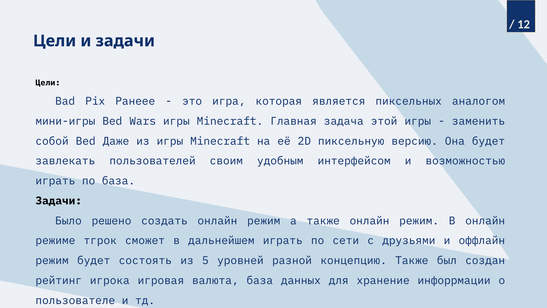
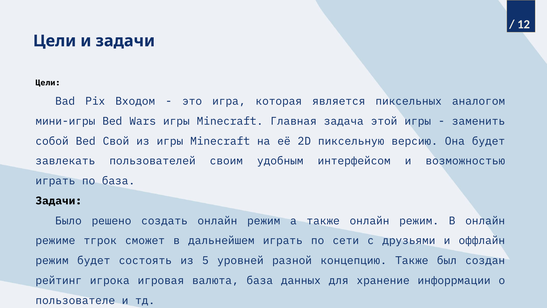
Ранеее: Ранеее -> Входом
Даже: Даже -> Свой
